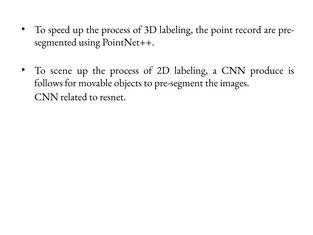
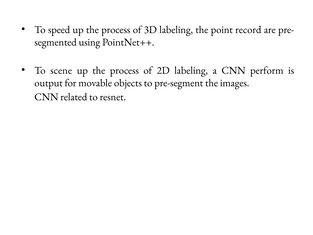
produce: produce -> perform
follows: follows -> output
